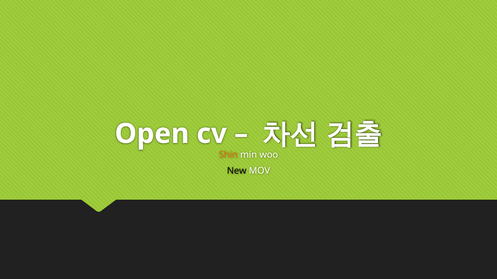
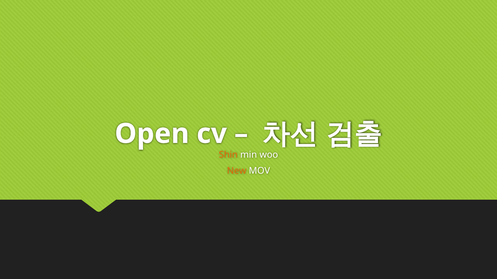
New colour: black -> orange
